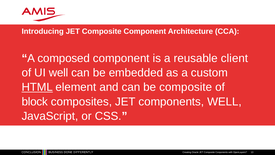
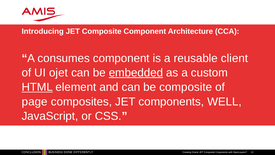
composed: composed -> consumes
UI well: well -> ojet
embedded underline: none -> present
block: block -> page
